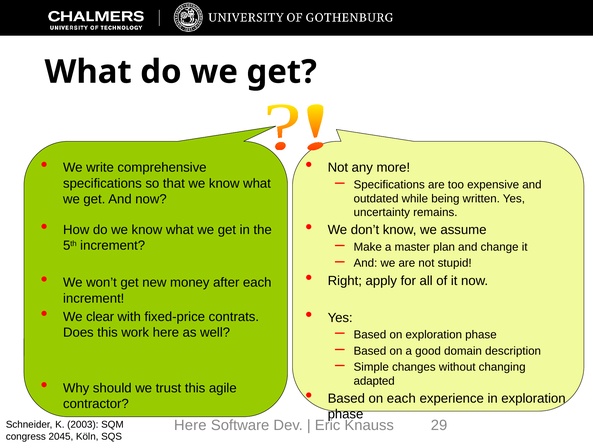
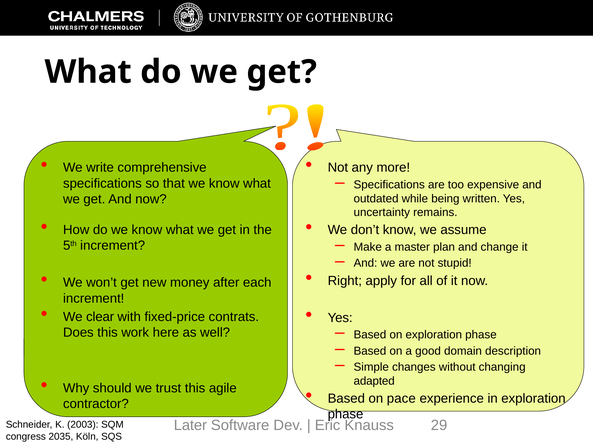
on each: each -> pace
Here at (190, 425): Here -> Later
2045: 2045 -> 2035
